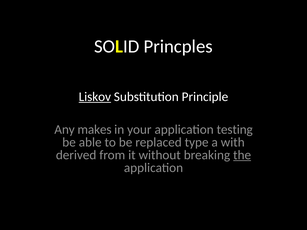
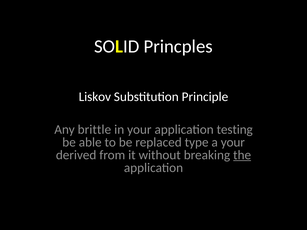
Liskov underline: present -> none
makes: makes -> brittle
a with: with -> your
